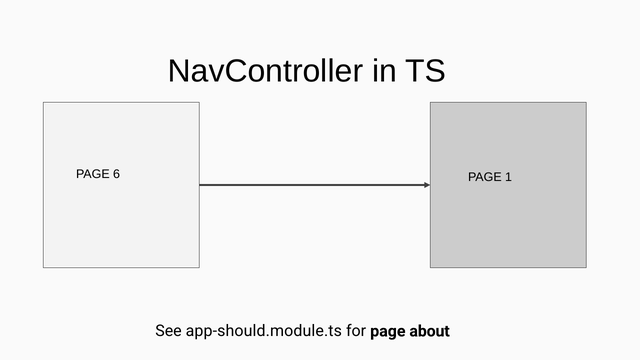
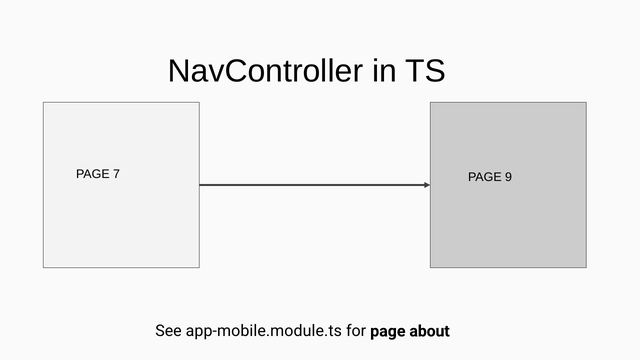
6: 6 -> 7
1: 1 -> 9
app-should.module.ts: app-should.module.ts -> app-mobile.module.ts
